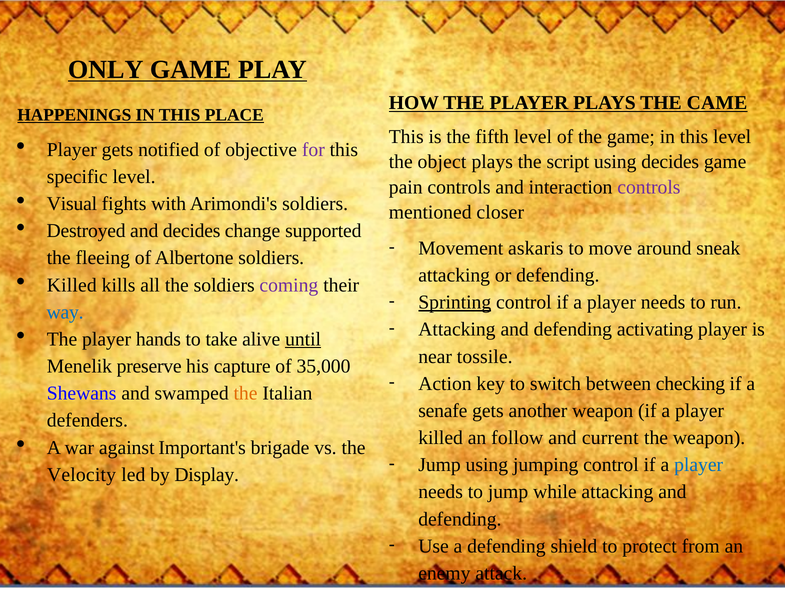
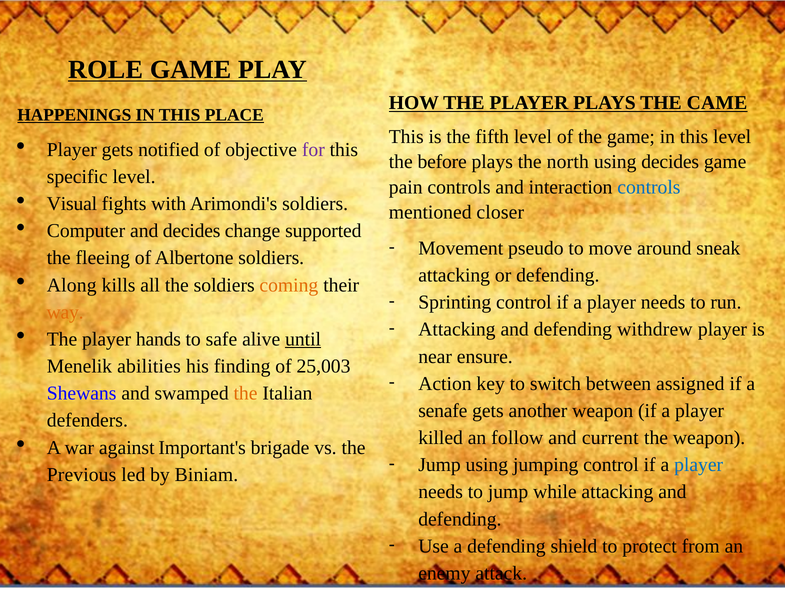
ONLY: ONLY -> ROLE
object: object -> before
script: script -> north
controls at (649, 187) colour: purple -> blue
Destroyed: Destroyed -> Computer
askaris: askaris -> pseudo
Killed at (72, 285): Killed -> Along
coming colour: purple -> orange
Sprinting underline: present -> none
way colour: blue -> orange
activating: activating -> withdrew
take: take -> safe
tossile: tossile -> ensure
preserve: preserve -> abilities
capture: capture -> finding
35,000: 35,000 -> 25,003
checking: checking -> assigned
Velocity: Velocity -> Previous
Display: Display -> Biniam
